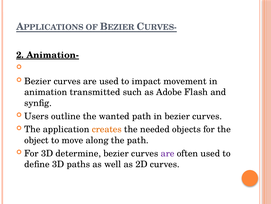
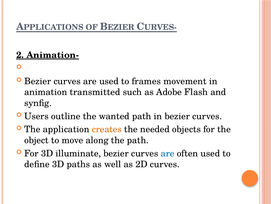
impact: impact -> frames
determine: determine -> illuminate
are at (168, 153) colour: purple -> blue
